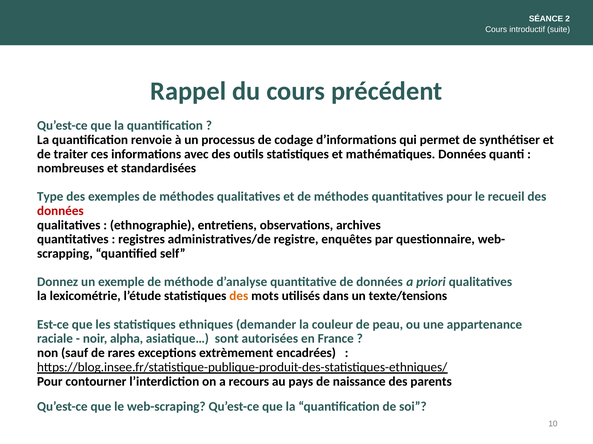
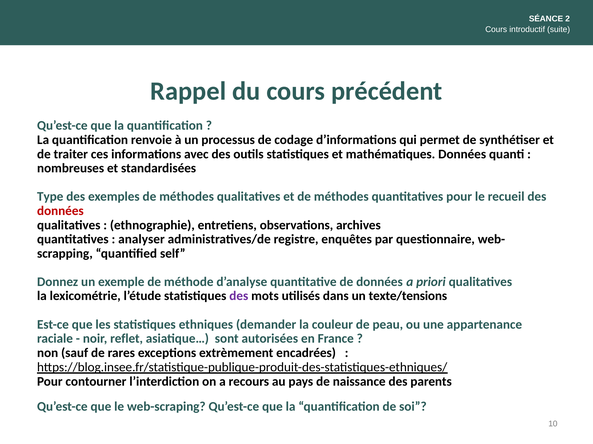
registres: registres -> analyser
des at (239, 296) colour: orange -> purple
alpha: alpha -> reflet
